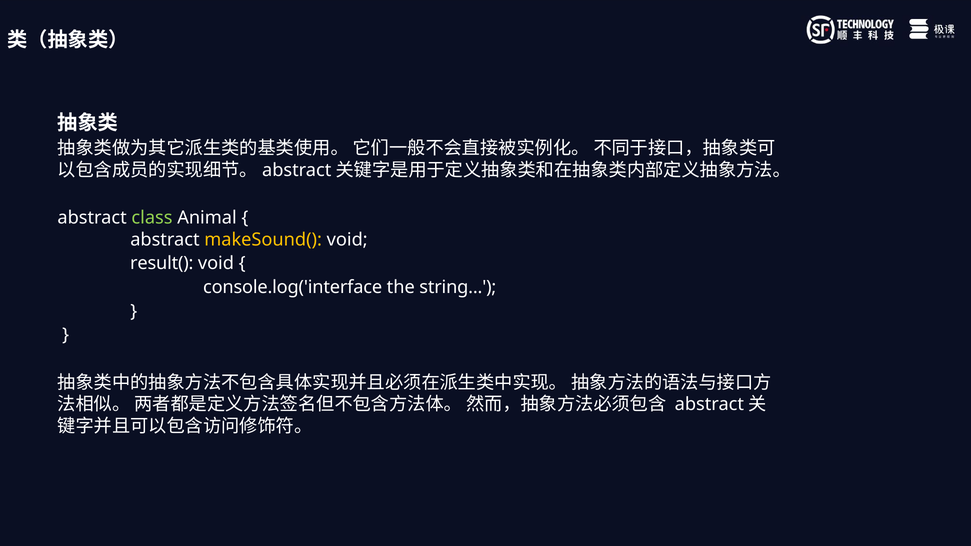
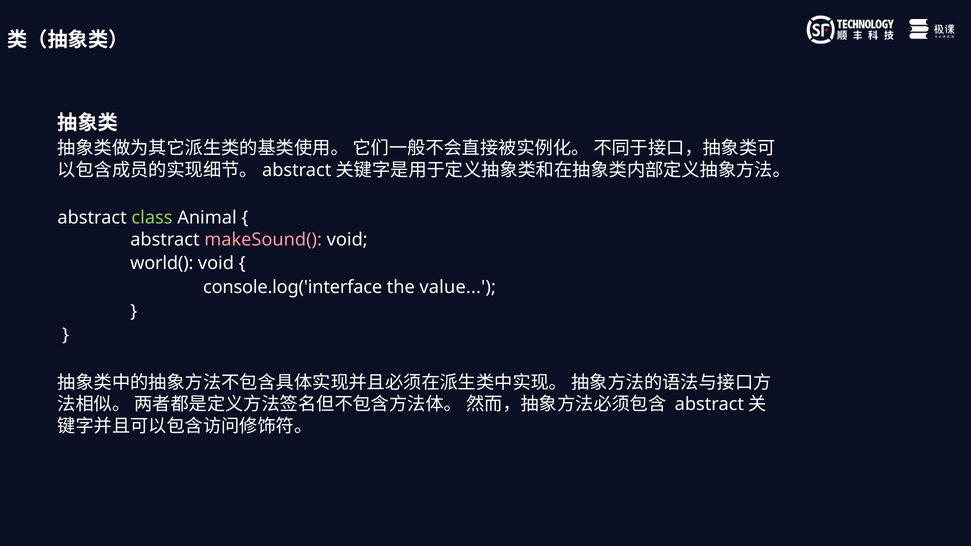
makeSound( colour: yellow -> pink
result(: result( -> world(
string: string -> value
